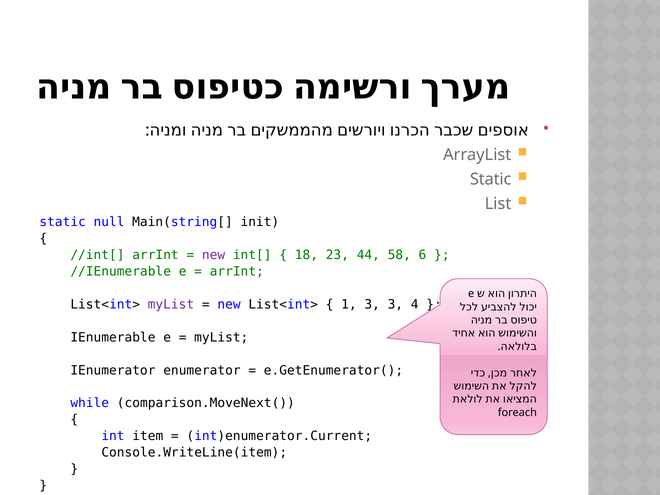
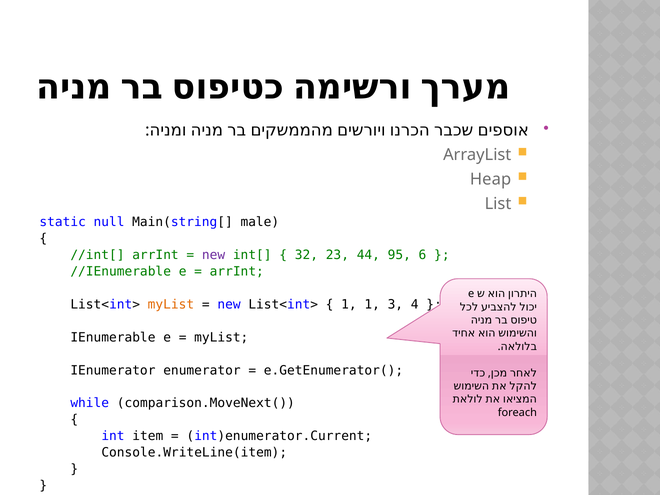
Static at (491, 179): Static -> Heap
init: init -> male
18: 18 -> 32
58: 58 -> 95
myList at (171, 304) colour: purple -> orange
1 3: 3 -> 1
